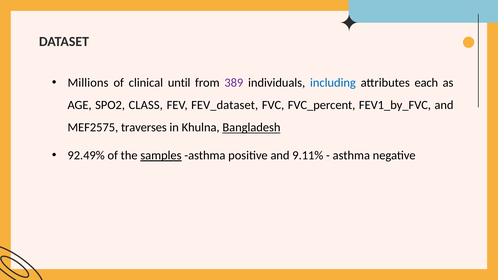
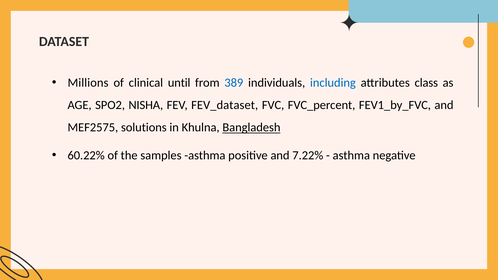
389 colour: purple -> blue
each: each -> class
CLASS: CLASS -> NISHA
traverses: traverses -> solutions
92.49%: 92.49% -> 60.22%
samples underline: present -> none
9.11%: 9.11% -> 7.22%
